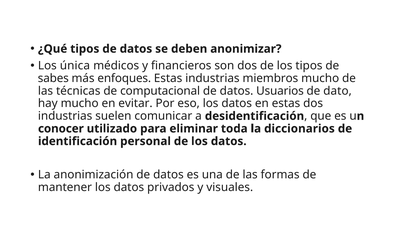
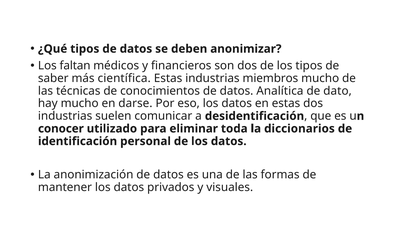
única: única -> faltan
sabes: sabes -> saber
enfoques: enfoques -> científica
computacional: computacional -> conocimientos
Usuarios: Usuarios -> Analítica
evitar: evitar -> darse
